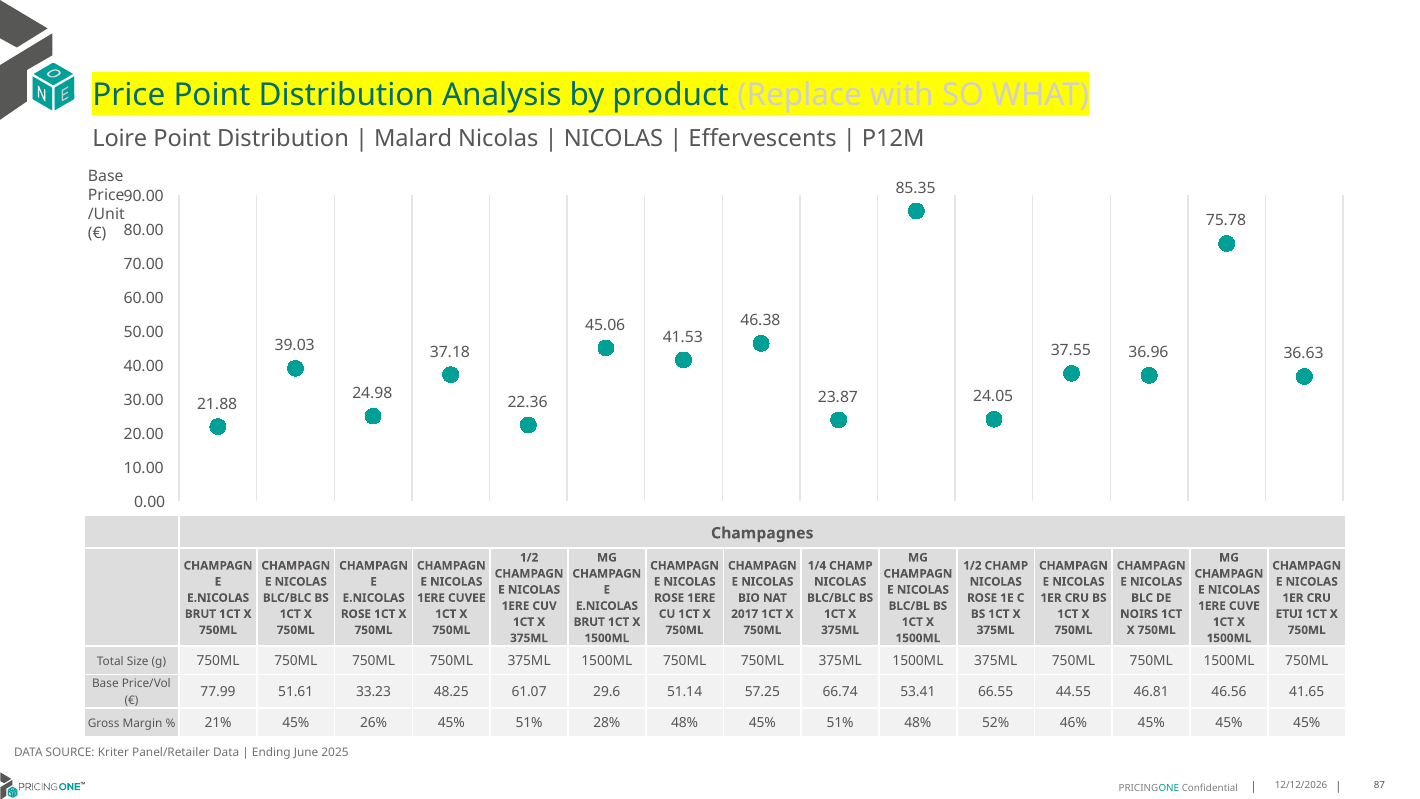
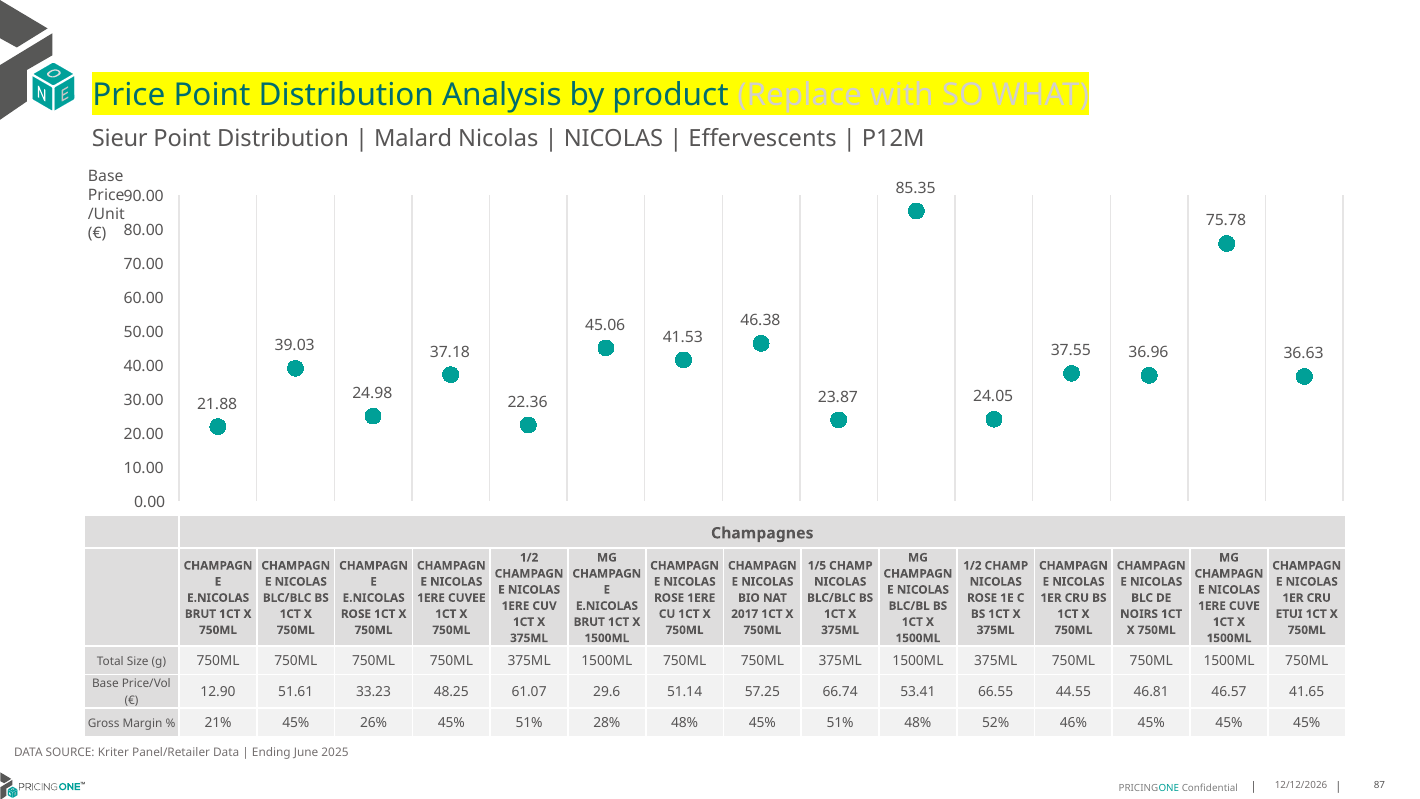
Loire: Loire -> Sieur
1/4: 1/4 -> 1/5
77.99: 77.99 -> 12.90
46.56: 46.56 -> 46.57
